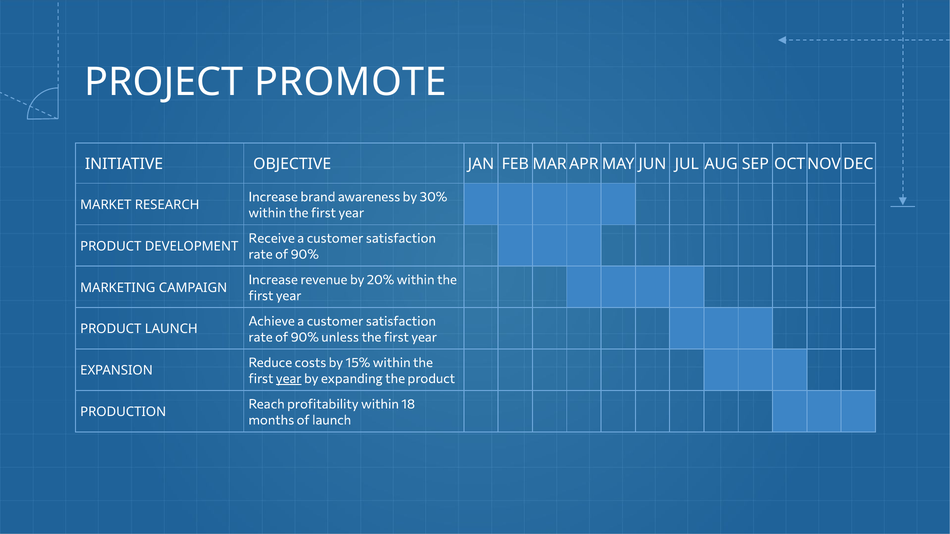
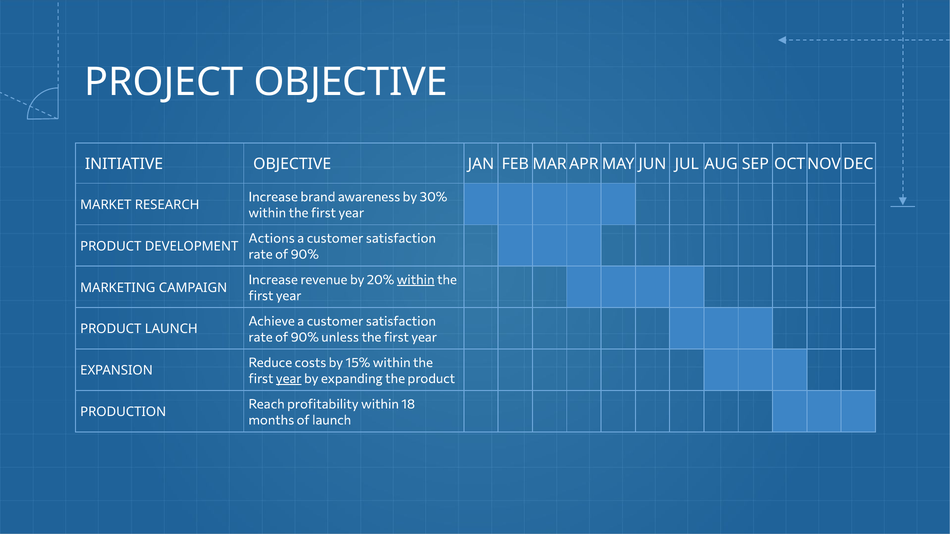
PROJECT PROMOTE: PROMOTE -> OBJECTIVE
Receive: Receive -> Actions
within at (416, 280) underline: none -> present
